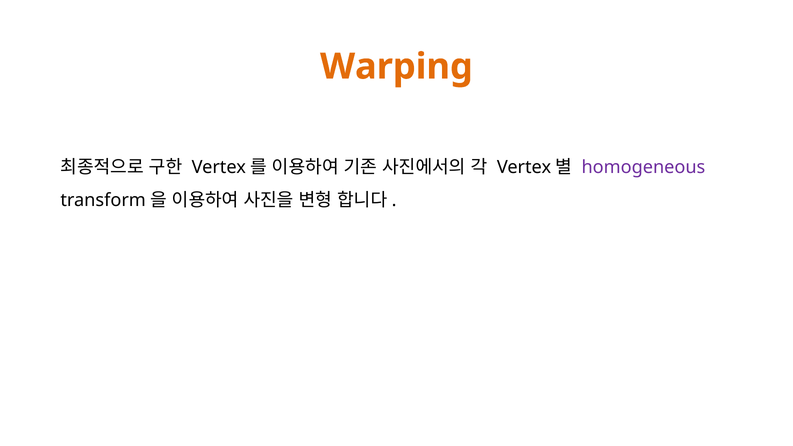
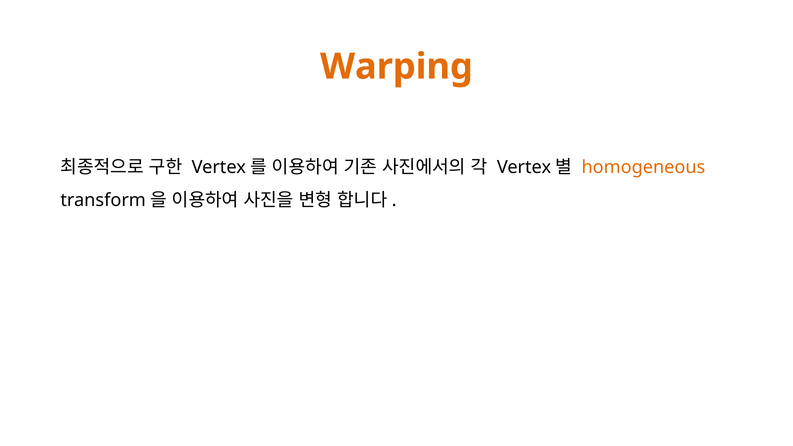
homogeneous colour: purple -> orange
